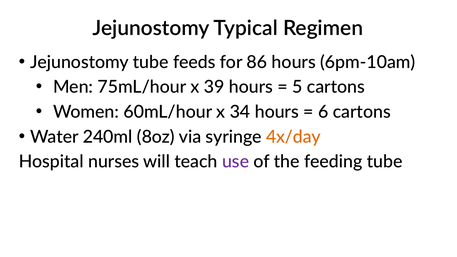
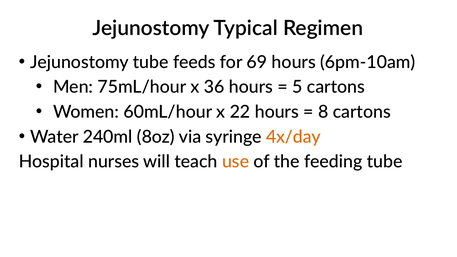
86: 86 -> 69
39: 39 -> 36
34: 34 -> 22
6: 6 -> 8
use colour: purple -> orange
